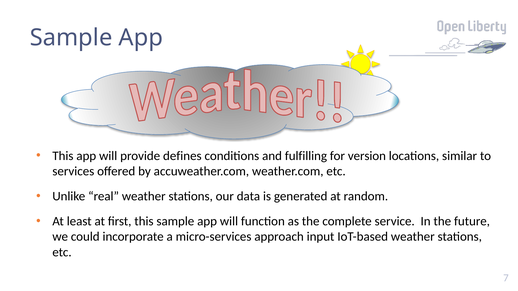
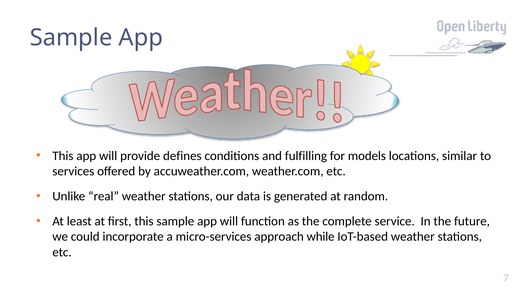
version: version -> models
input: input -> while
